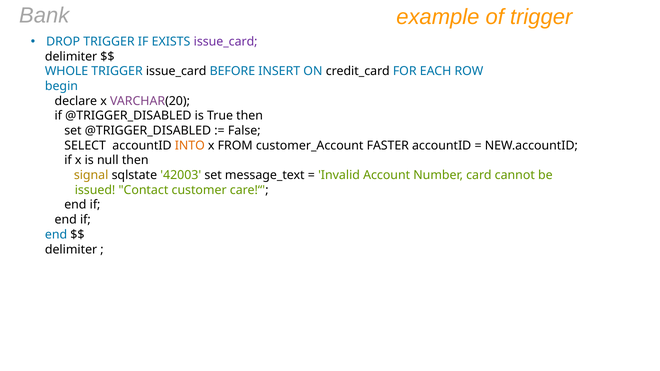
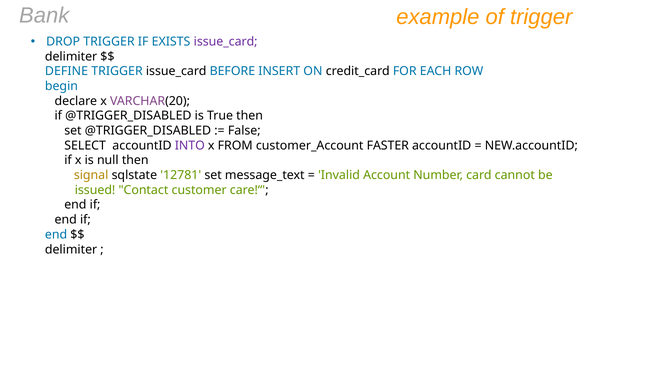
WHOLE: WHOLE -> DEFINE
INTO colour: orange -> purple
42003: 42003 -> 12781
